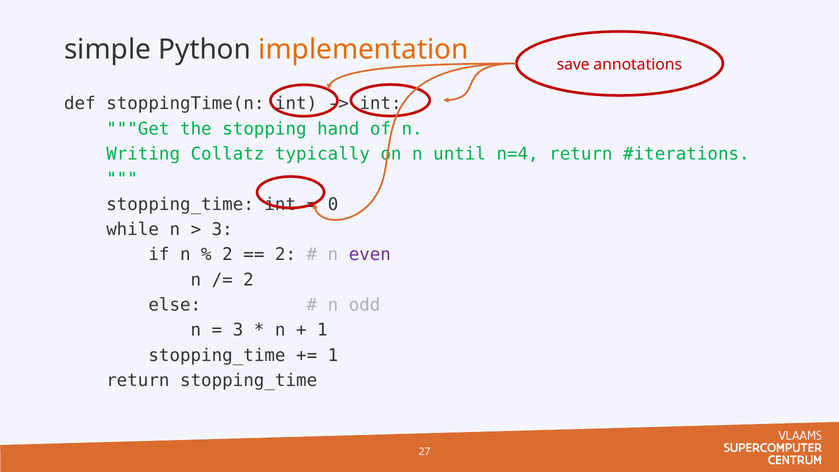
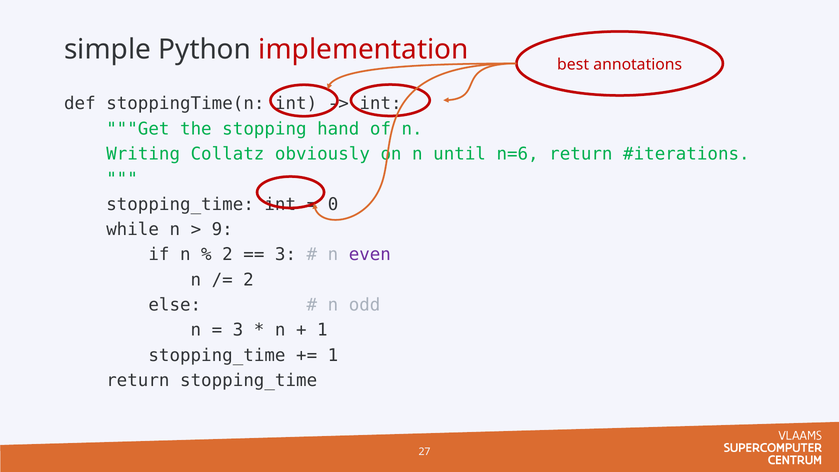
implementation colour: orange -> red
save: save -> best
typically: typically -> obviously
n=4: n=4 -> n=6
3 at (222, 229): 3 -> 9
2 at (285, 255): 2 -> 3
